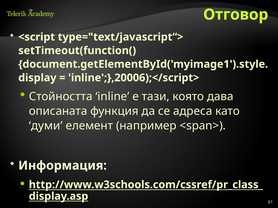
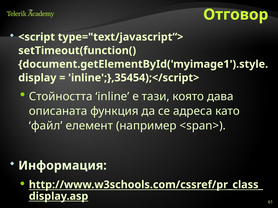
inline';},20006);</script>: inline';},20006);</script> -> inline';},35454);</script>
думи: думи -> файл
